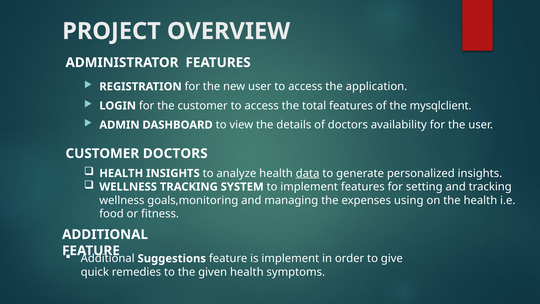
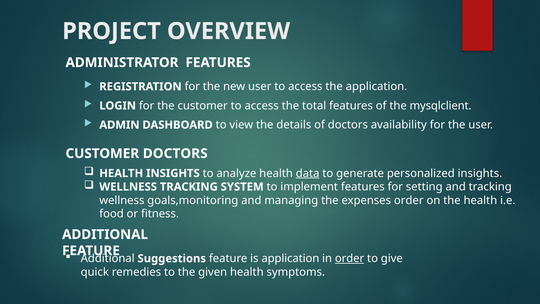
expenses using: using -> order
is implement: implement -> application
order at (350, 258) underline: none -> present
